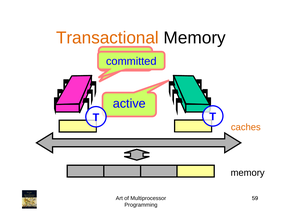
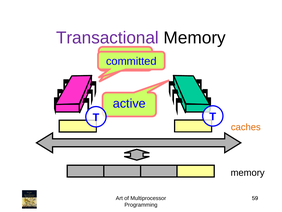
Transactional colour: orange -> purple
